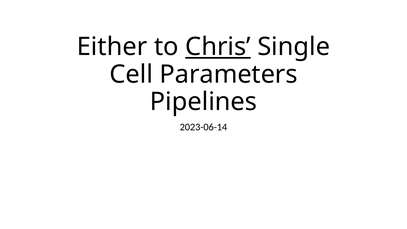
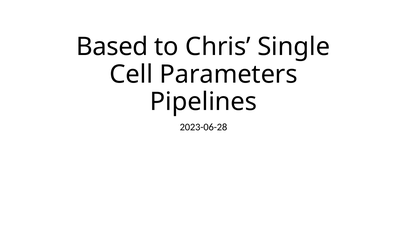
Either: Either -> Based
Chris underline: present -> none
2023-06-14: 2023-06-14 -> 2023-06-28
